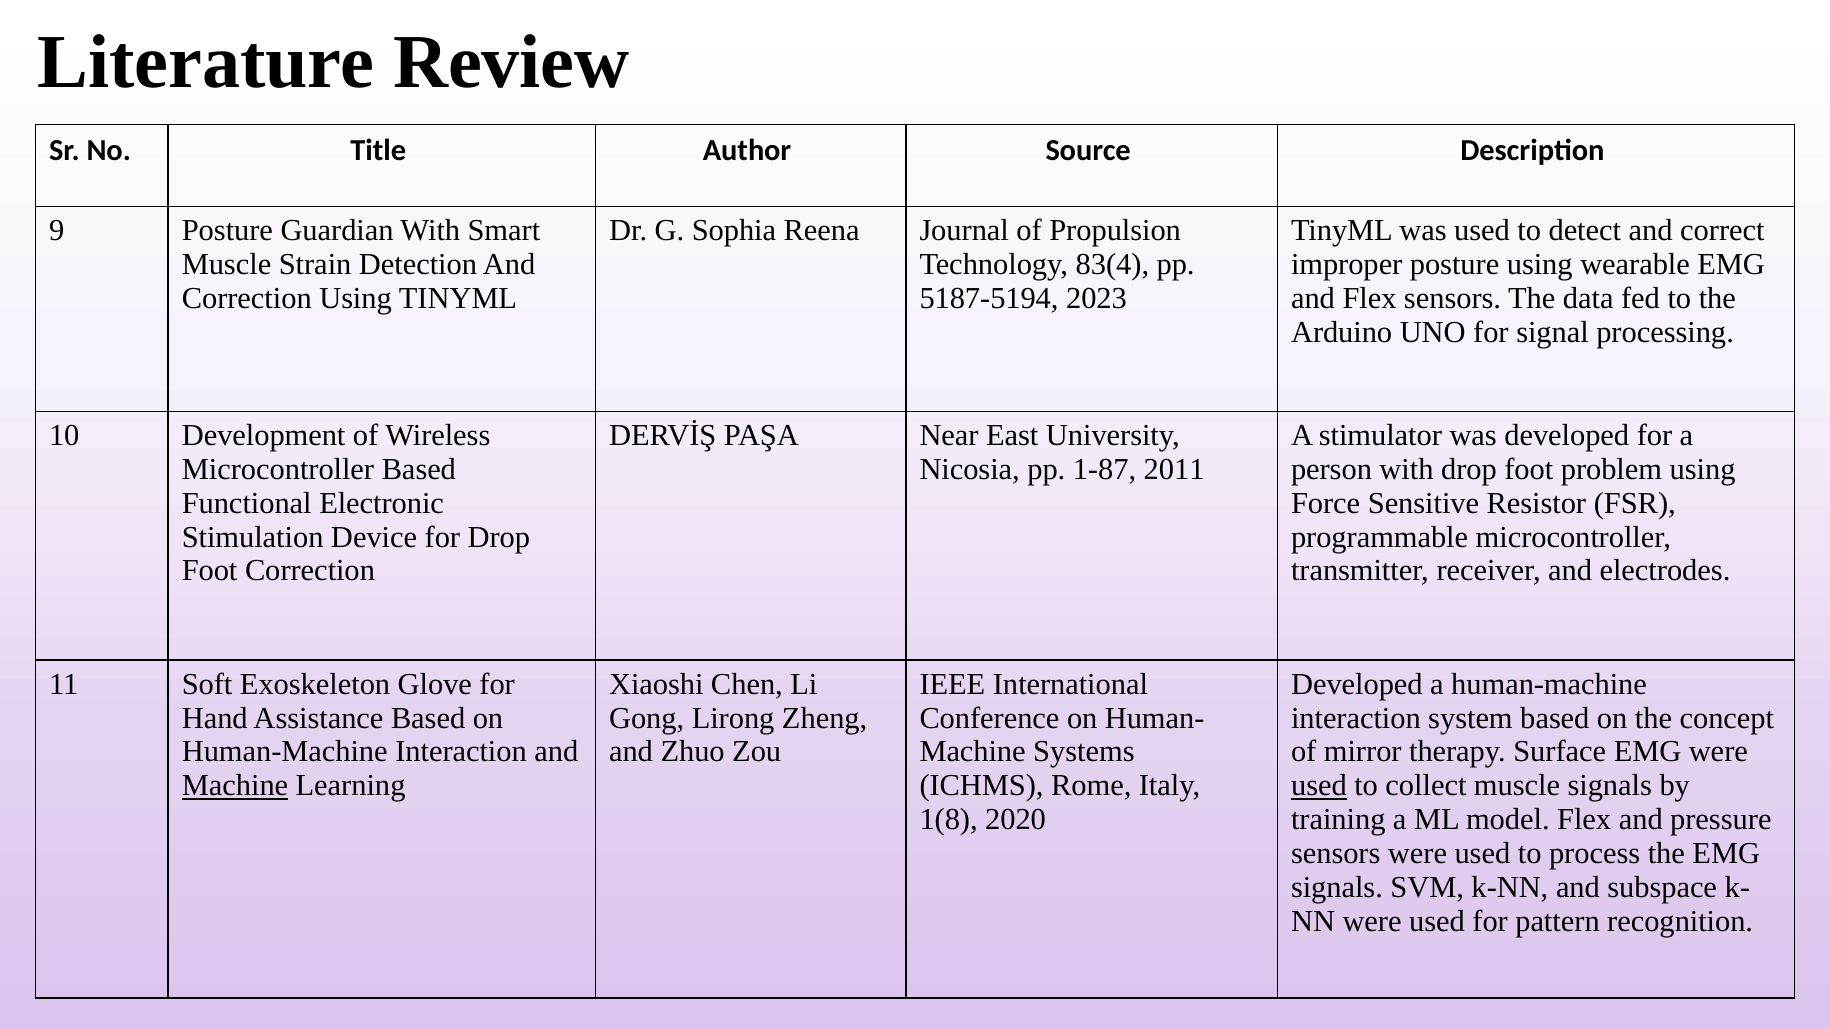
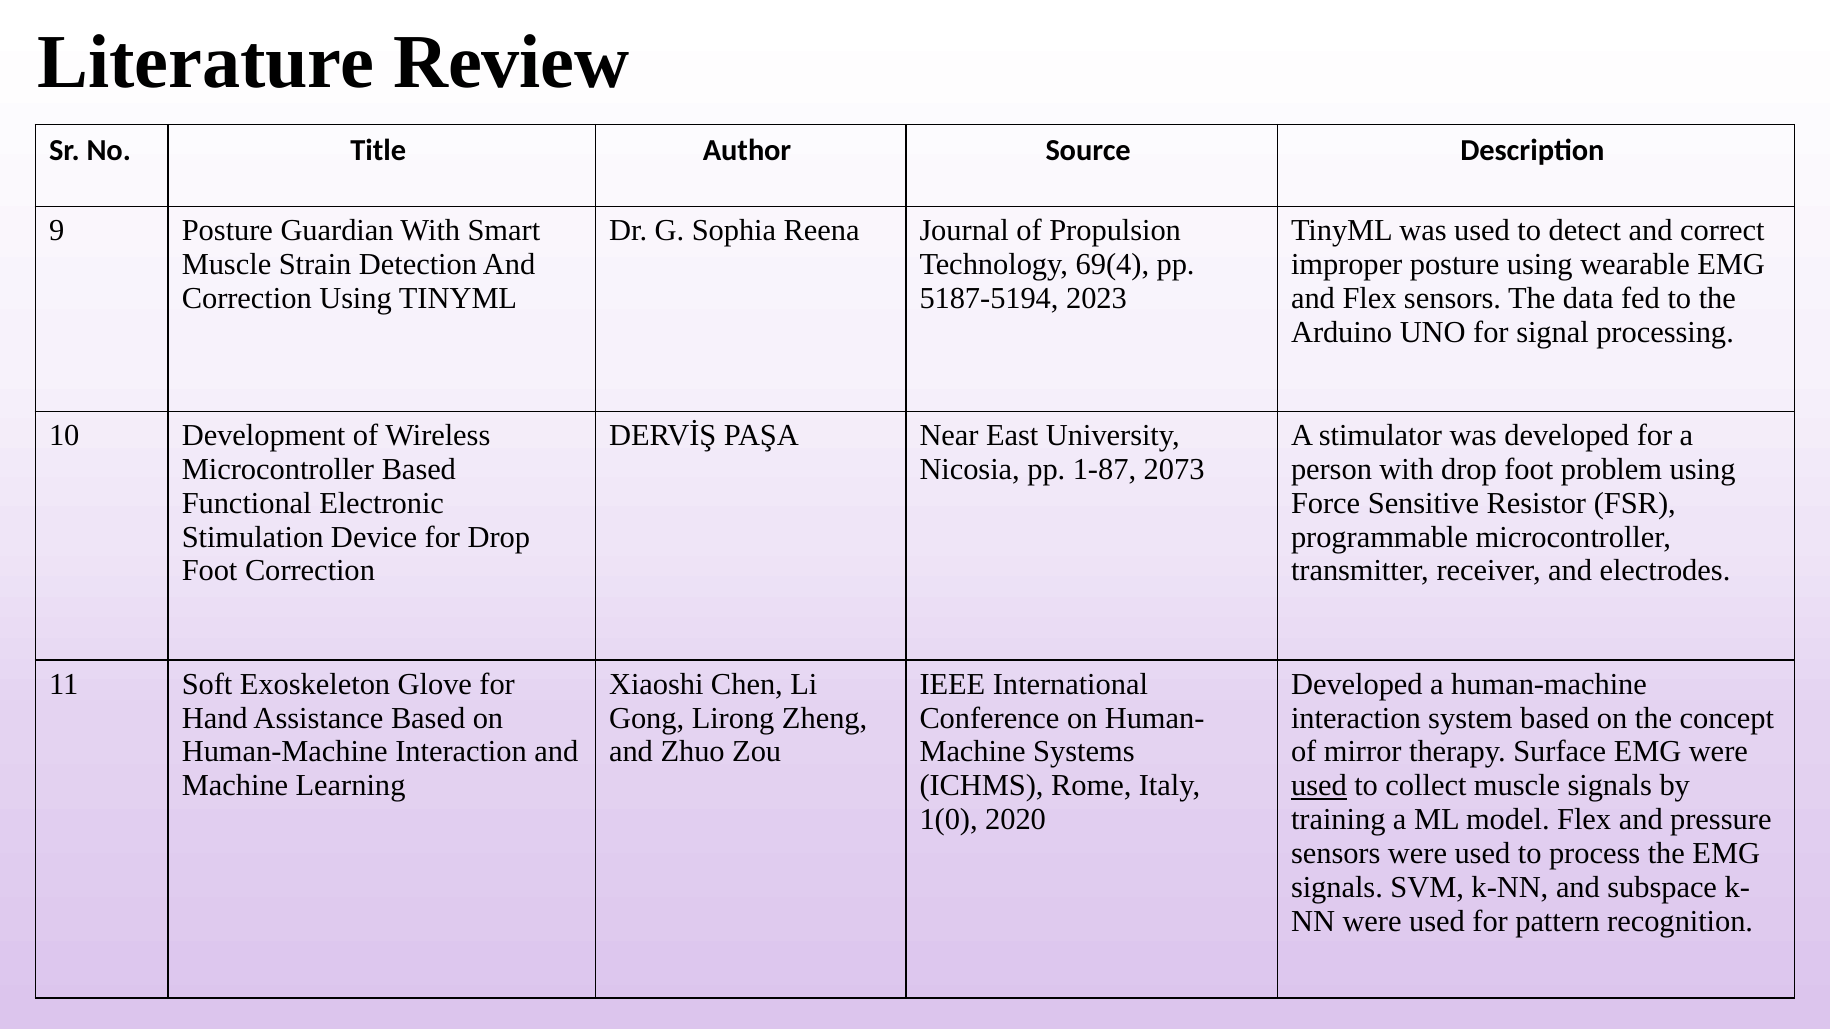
83(4: 83(4 -> 69(4
2011: 2011 -> 2073
Machine at (235, 786) underline: present -> none
1(8: 1(8 -> 1(0
